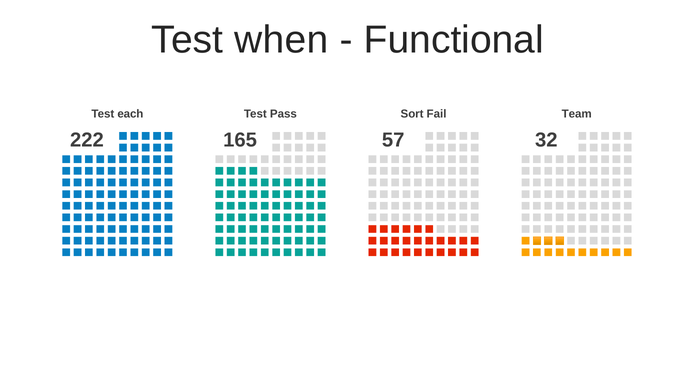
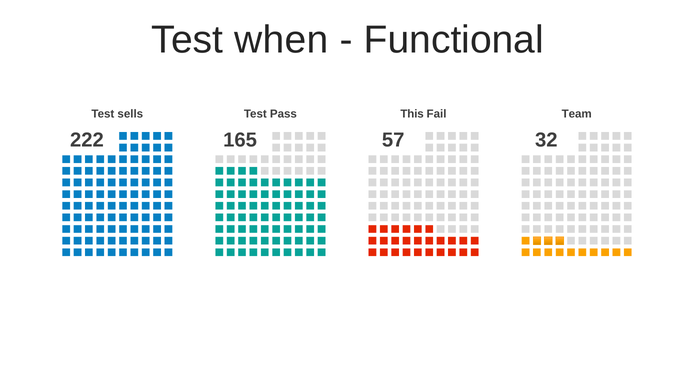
each: each -> sells
Sort: Sort -> This
